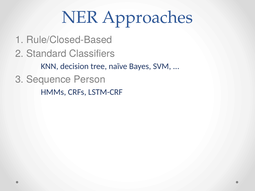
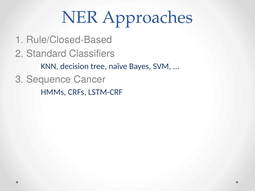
Person: Person -> Cancer
